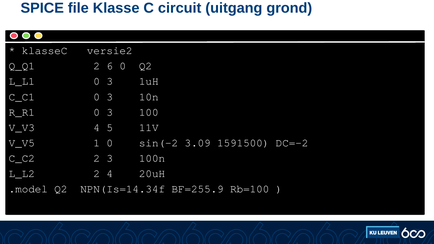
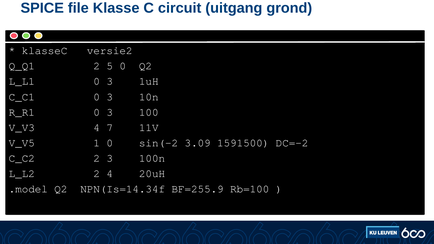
6: 6 -> 5
5: 5 -> 7
